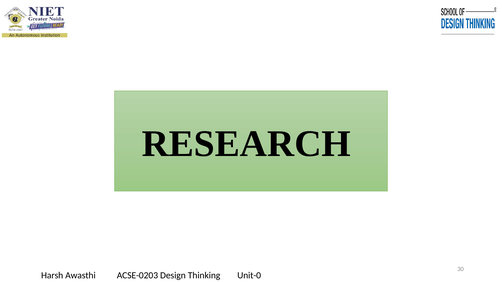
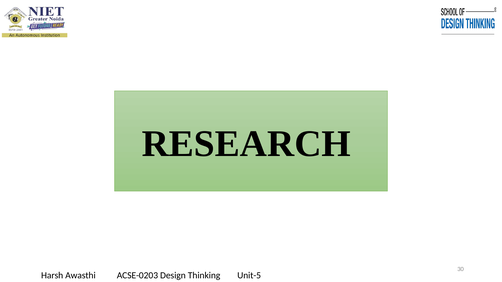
Unit-0: Unit-0 -> Unit-5
